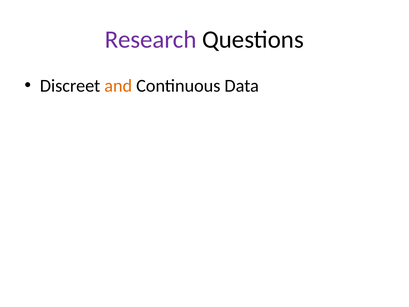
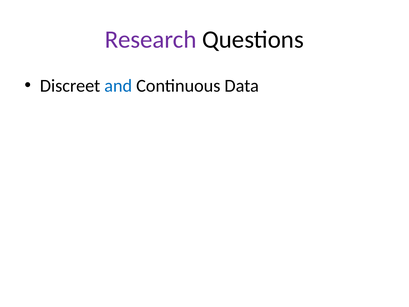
and colour: orange -> blue
